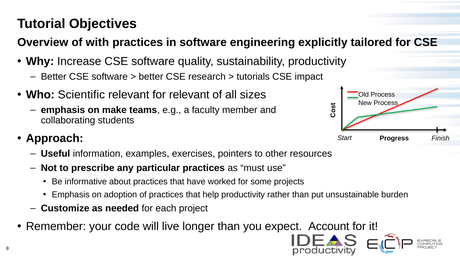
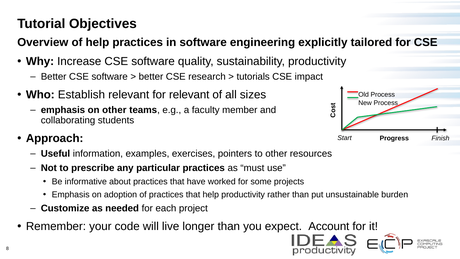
of with: with -> help
Scientific: Scientific -> Establish
on make: make -> other
